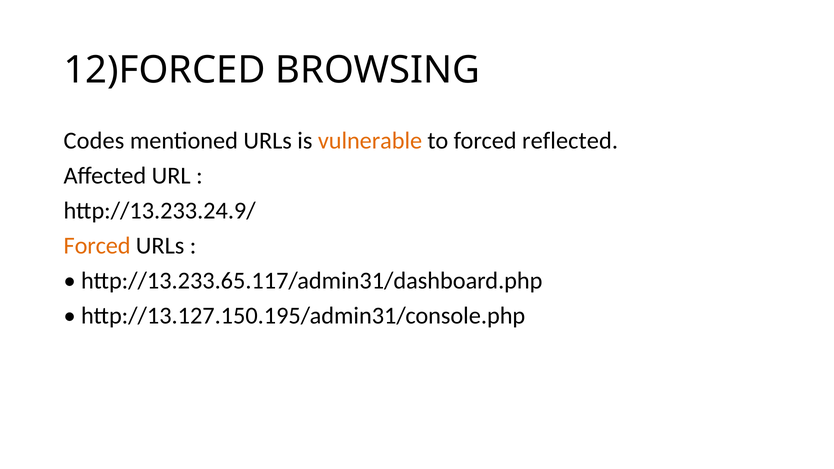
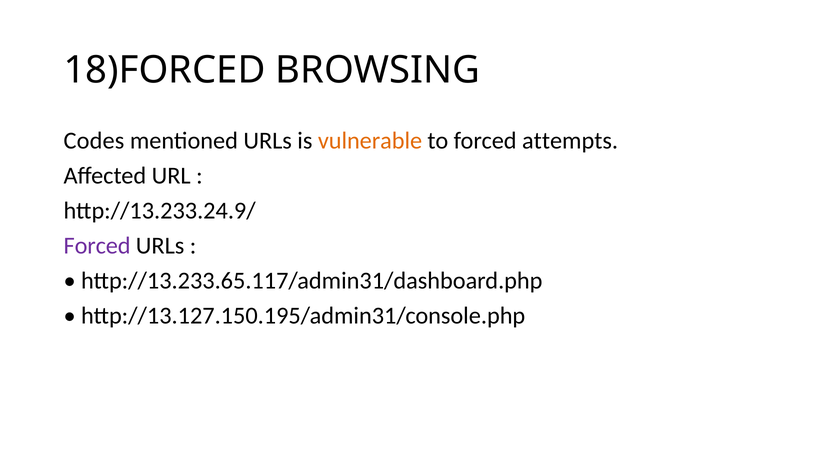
12)FORCED: 12)FORCED -> 18)FORCED
reflected: reflected -> attempts
Forced at (97, 246) colour: orange -> purple
